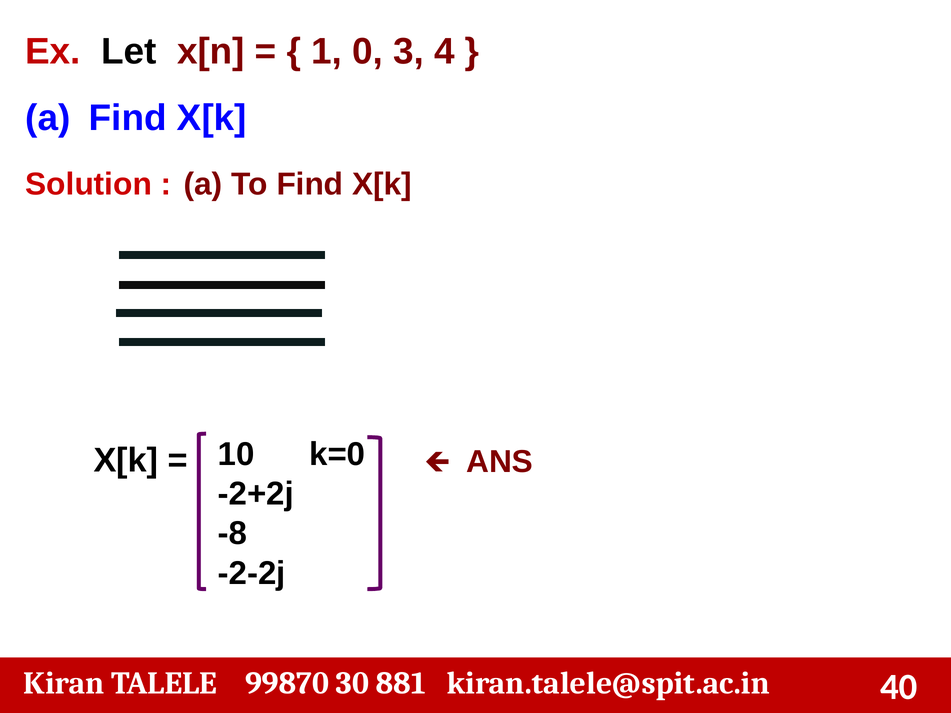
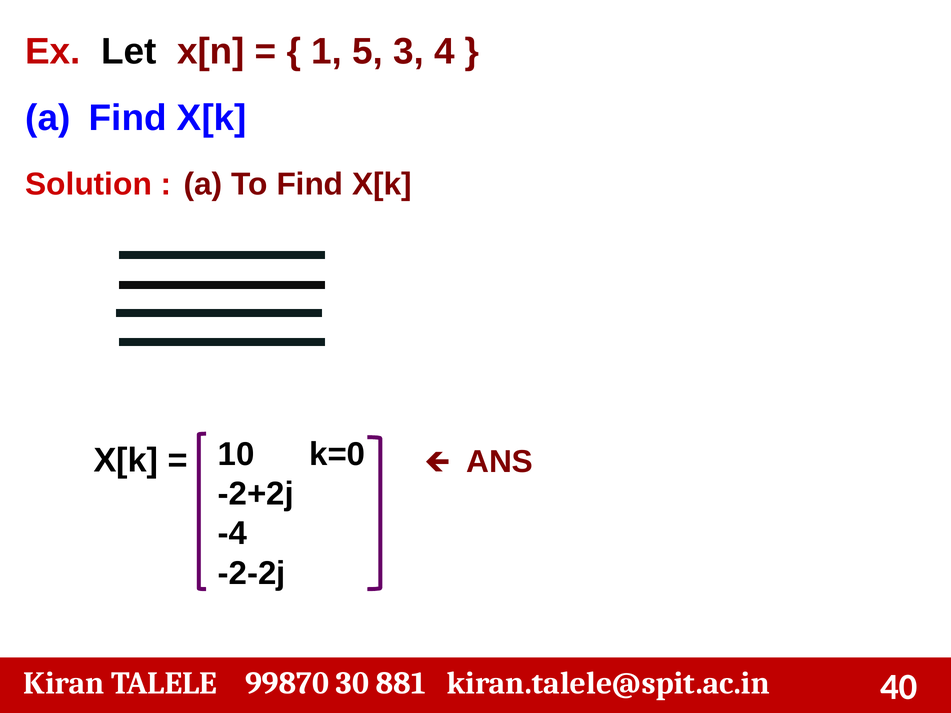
0: 0 -> 5
-8: -8 -> -4
